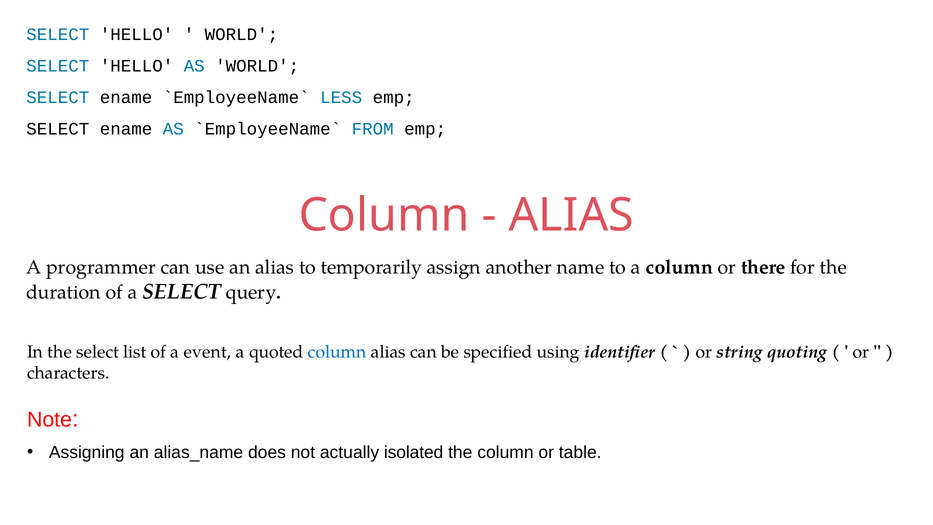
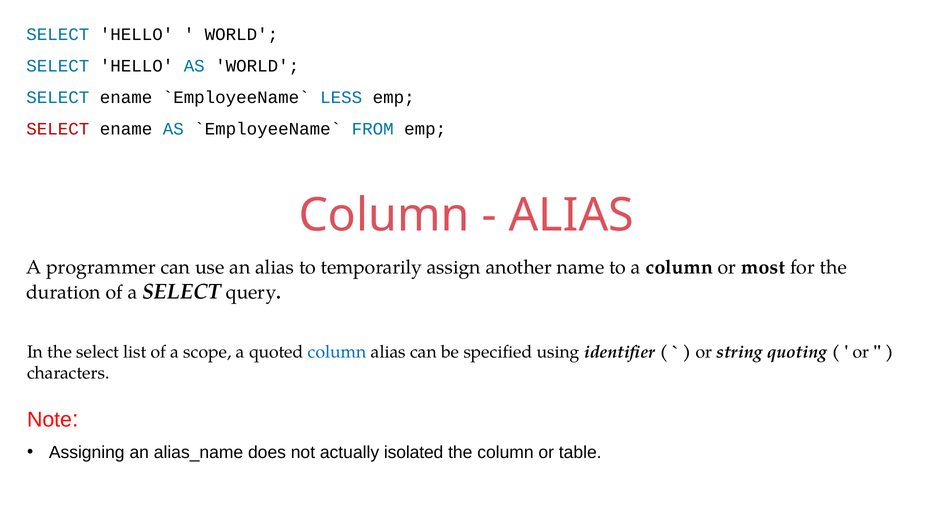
SELECT at (58, 129) colour: black -> red
there: there -> most
event: event -> scope
